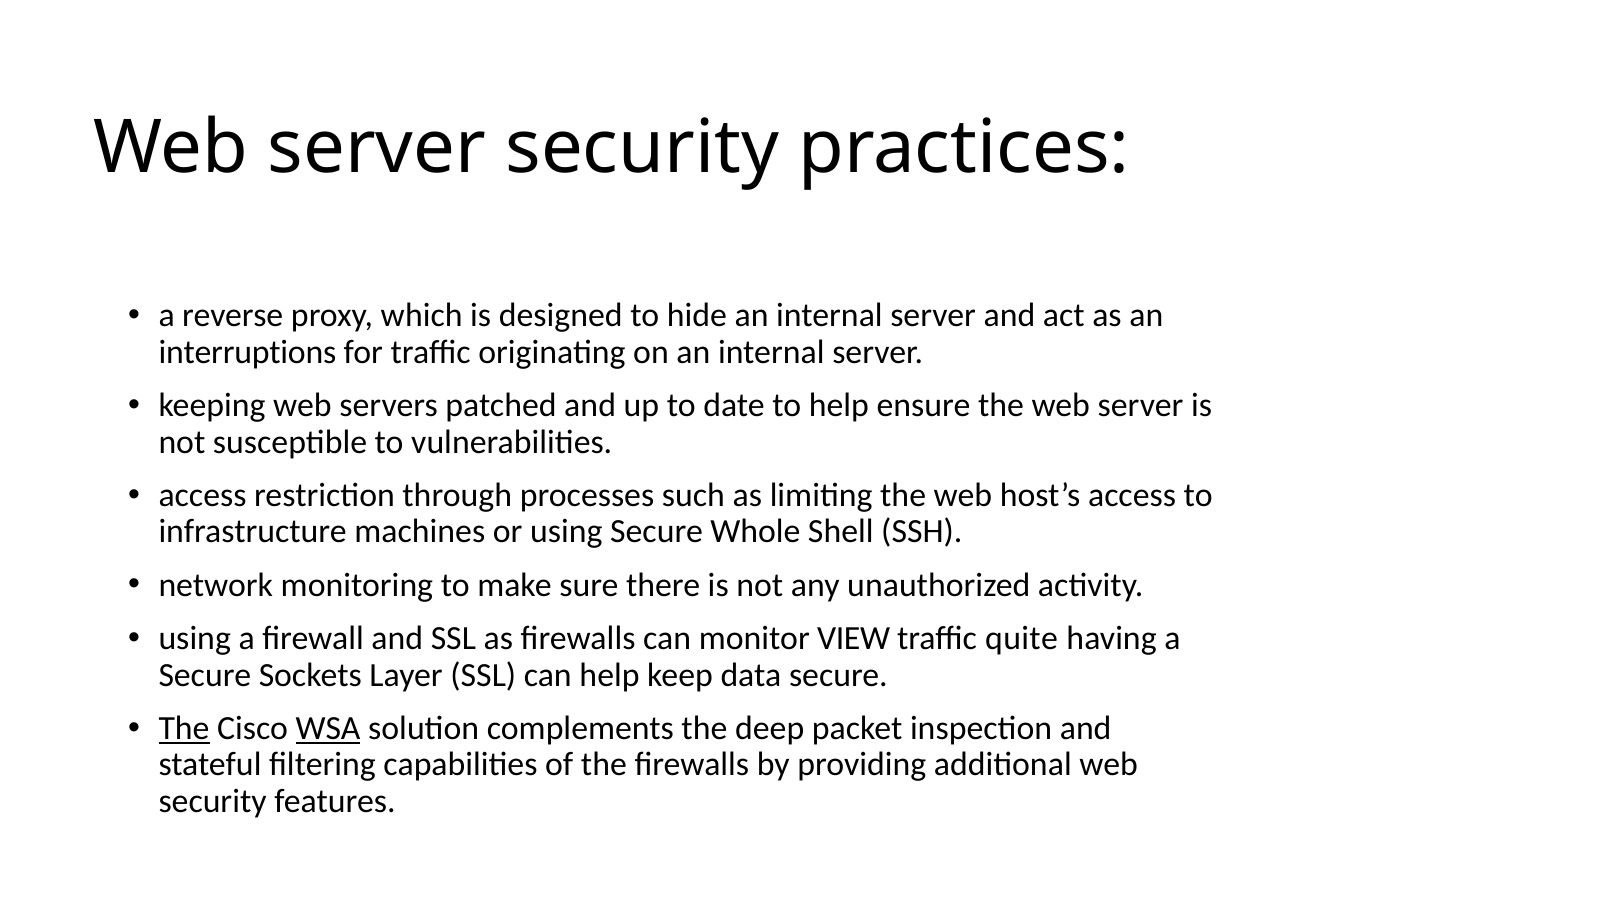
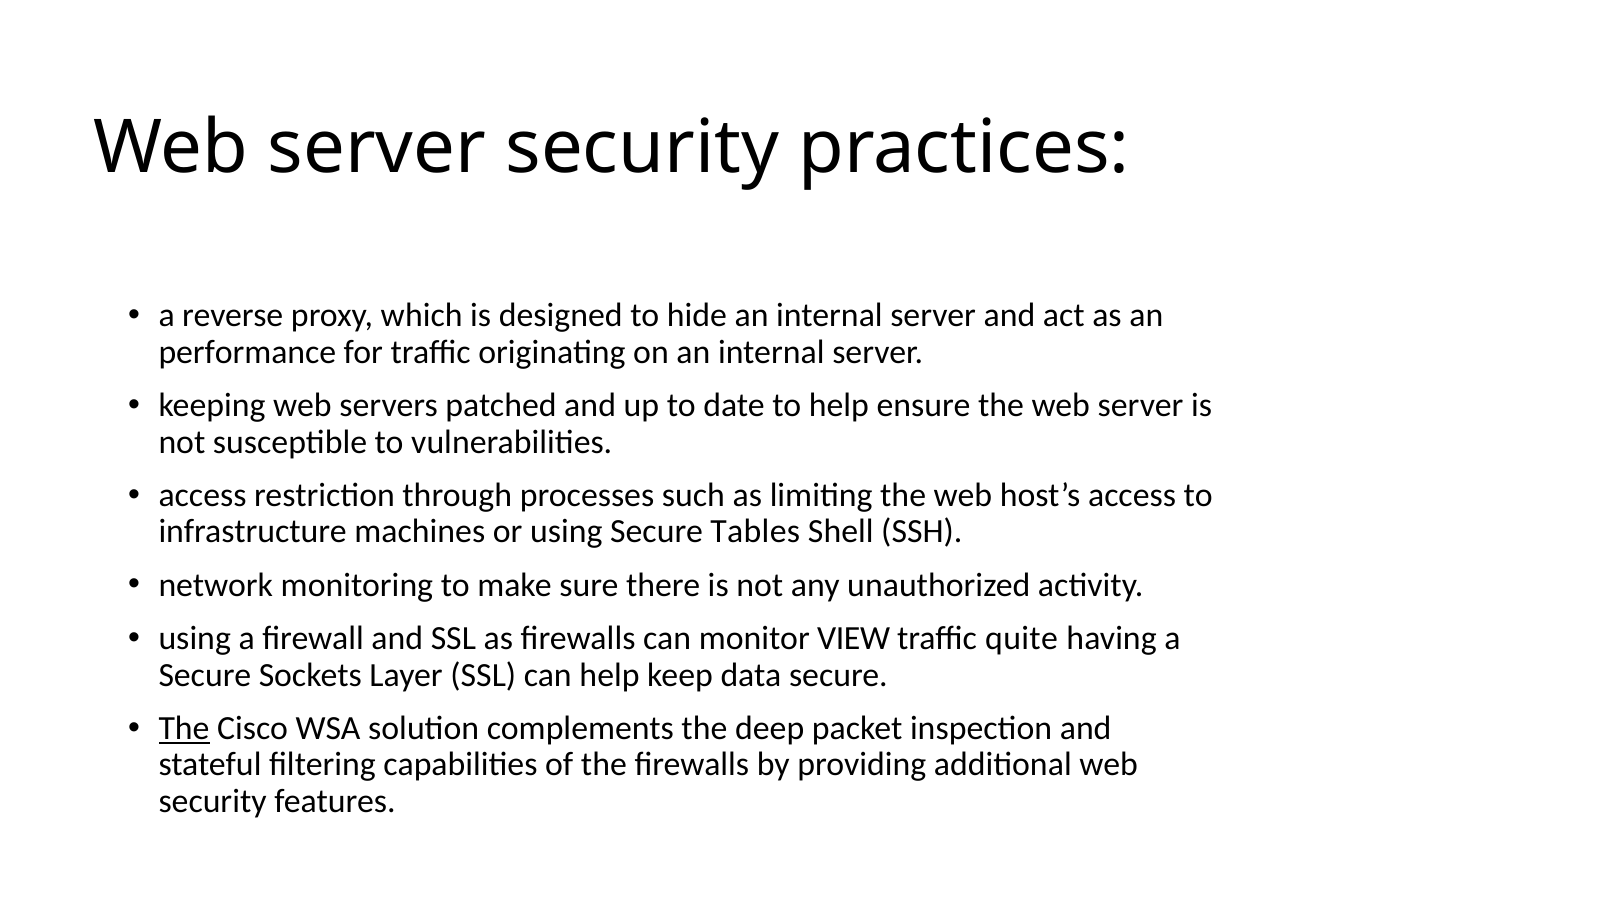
interruptions: interruptions -> performance
Whole: Whole -> Tables
WSA underline: present -> none
